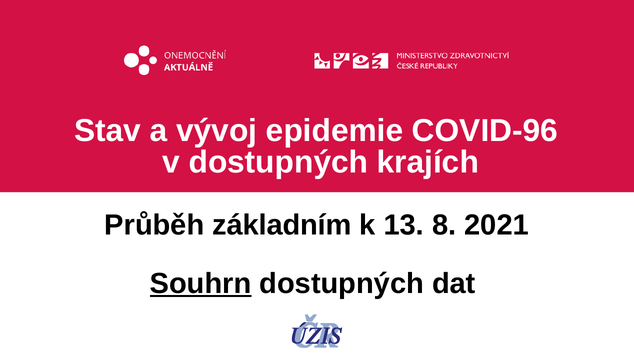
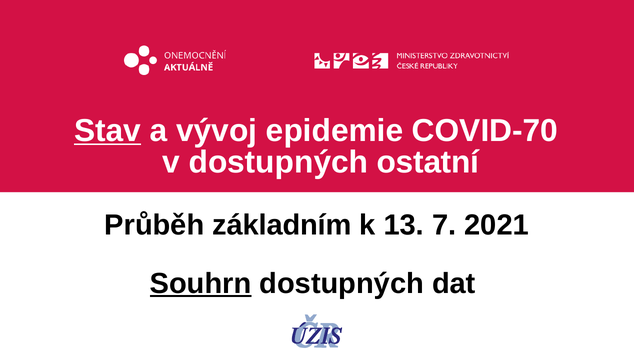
Stav underline: none -> present
COVID-96: COVID-96 -> COVID-70
krajích: krajích -> ostatní
8: 8 -> 7
